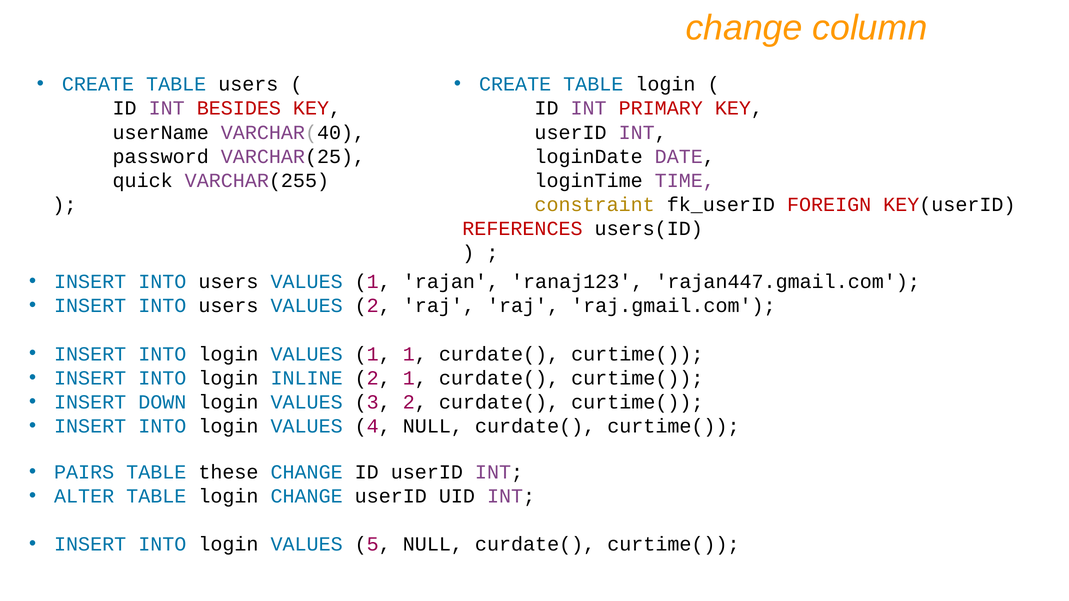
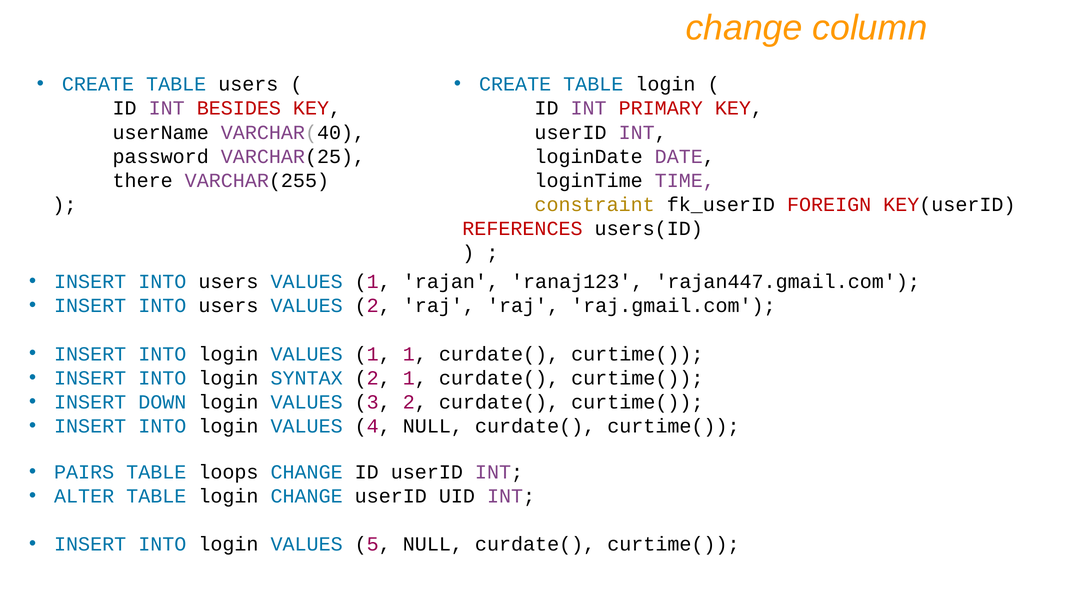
quick: quick -> there
INLINE: INLINE -> SYNTAX
these: these -> loops
